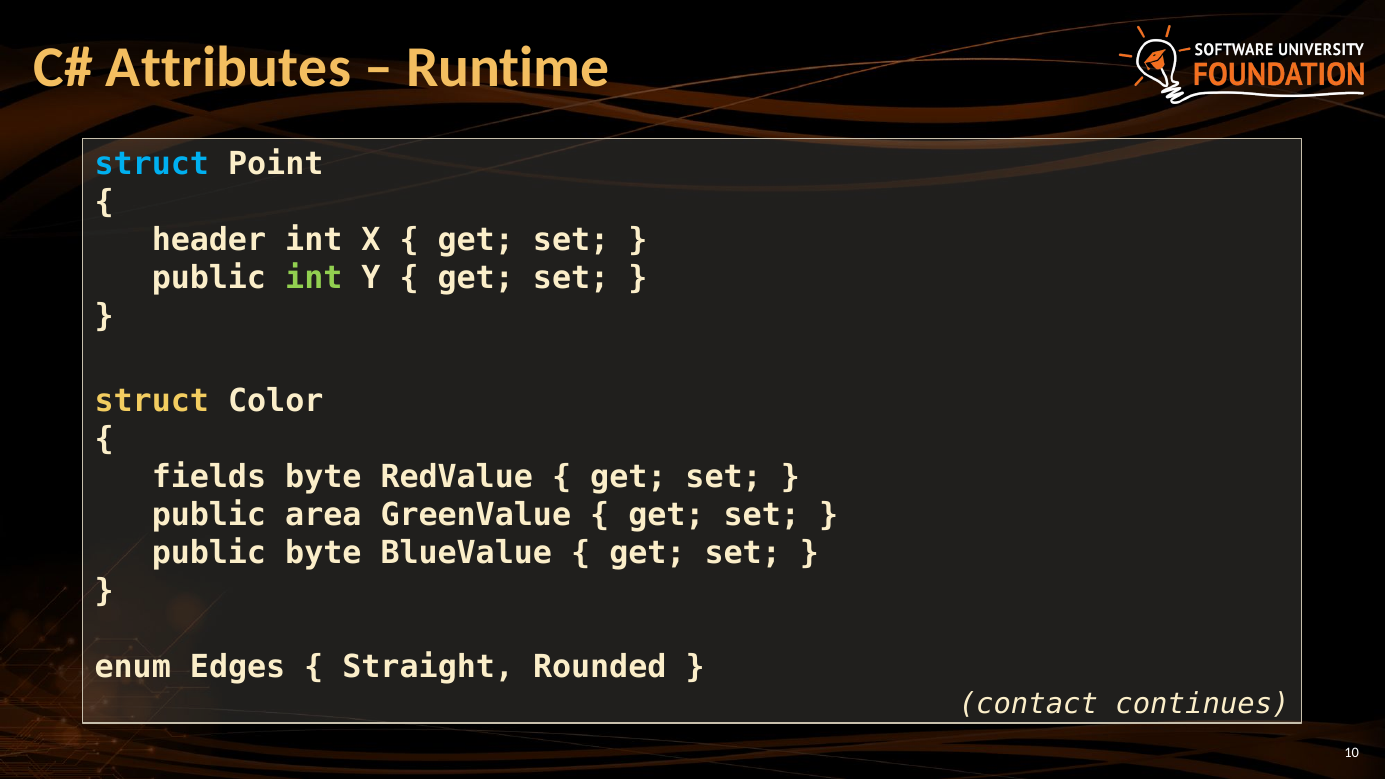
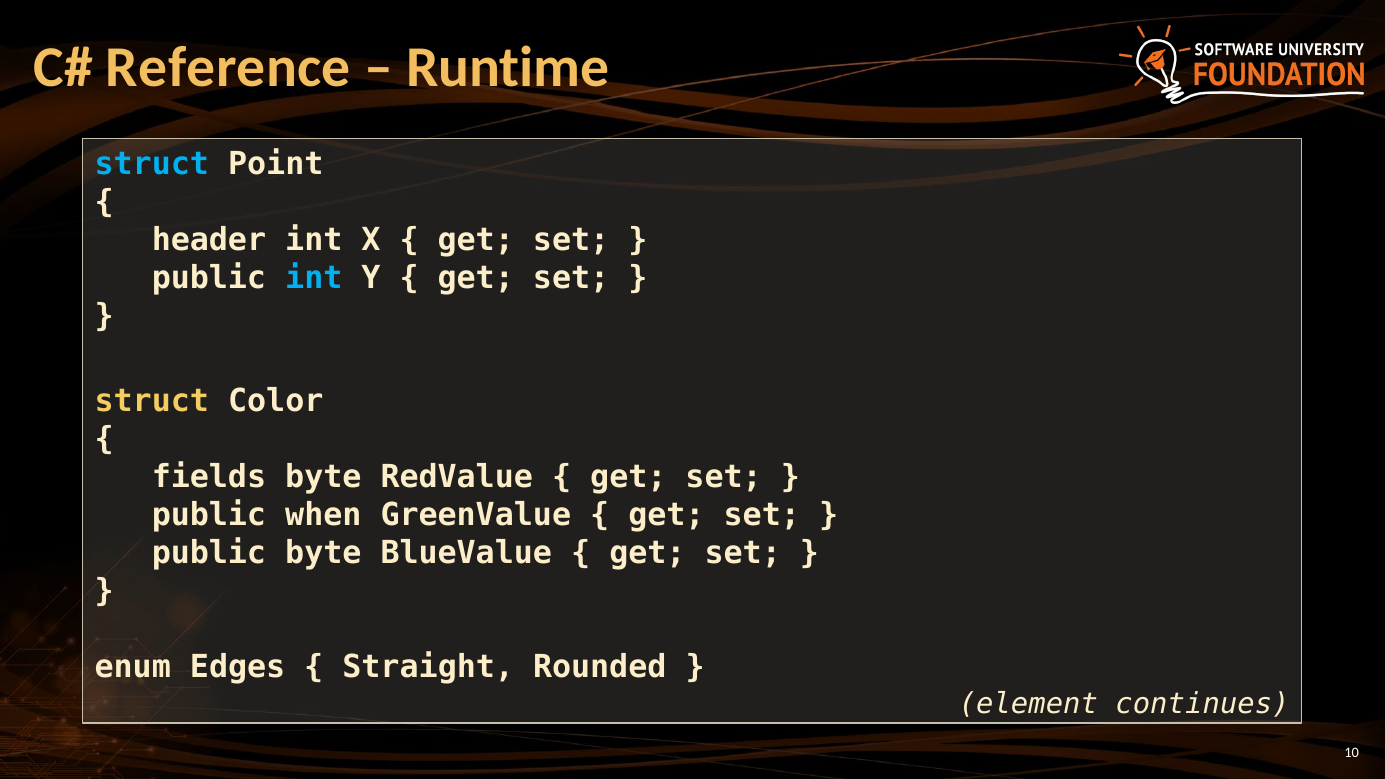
Attributes: Attributes -> Reference
int at (314, 278) colour: light green -> light blue
area: area -> when
contact: contact -> element
